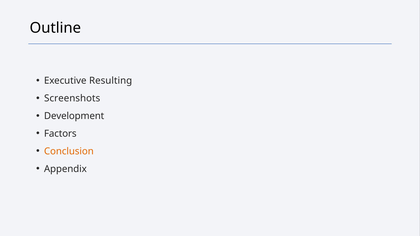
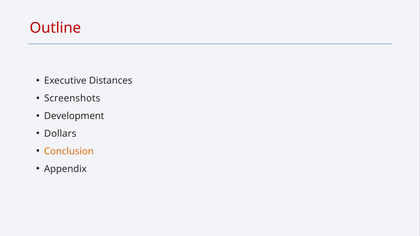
Outline colour: black -> red
Resulting: Resulting -> Distances
Factors: Factors -> Dollars
